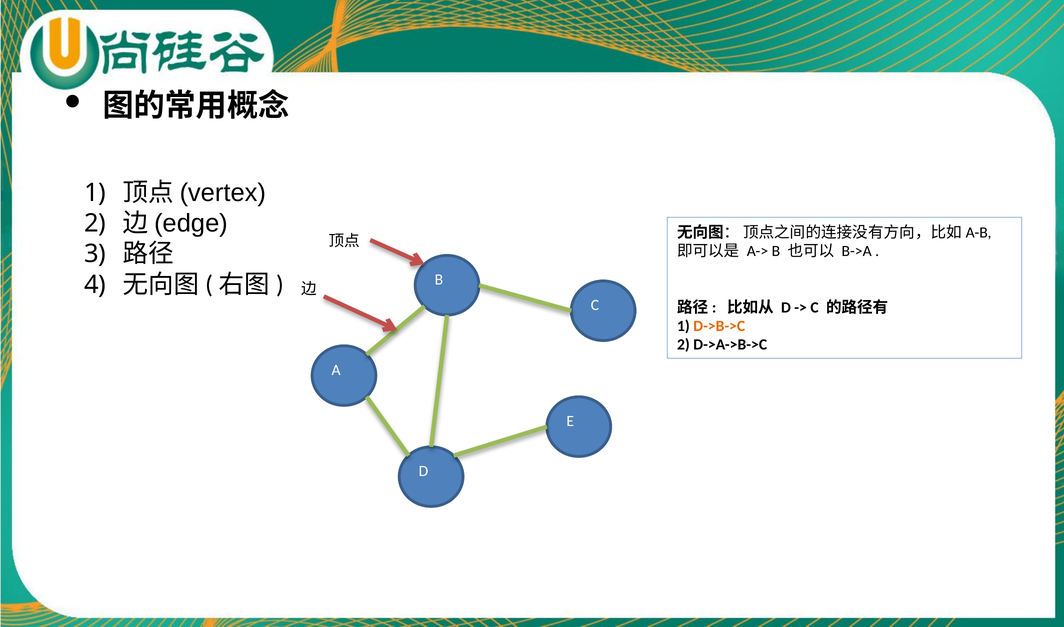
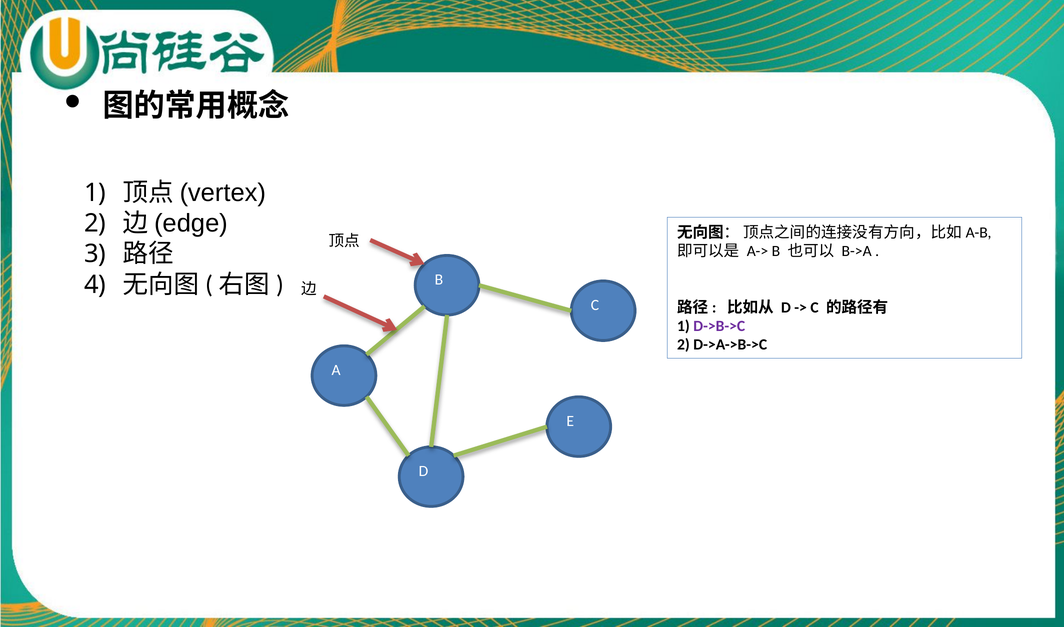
D->B->C colour: orange -> purple
